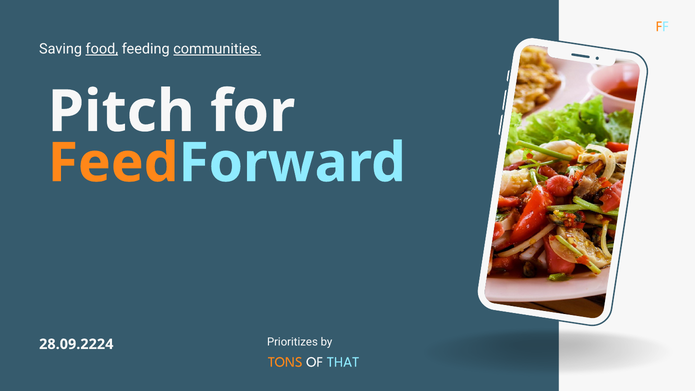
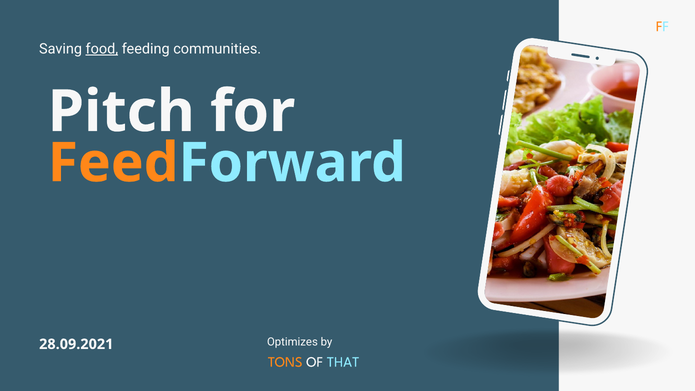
communities underline: present -> none
Prioritizes: Prioritizes -> Optimizes
28.09.2224: 28.09.2224 -> 28.09.2021
